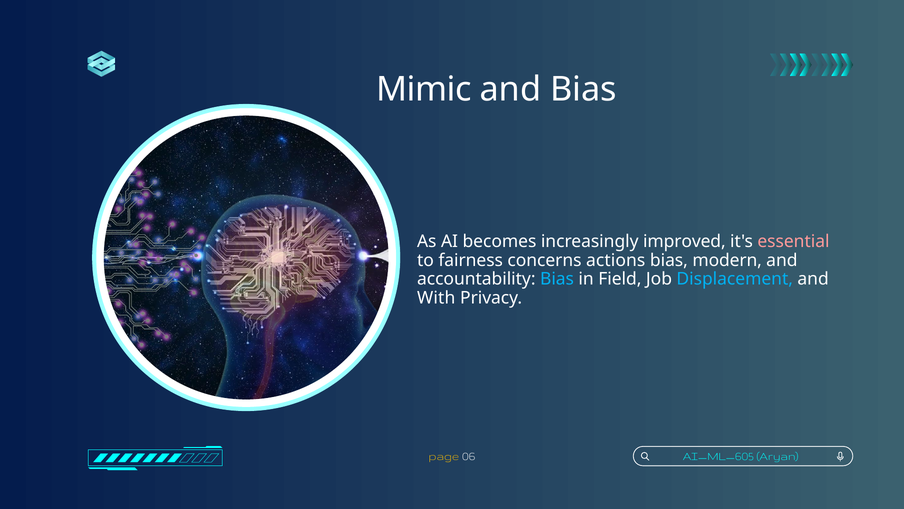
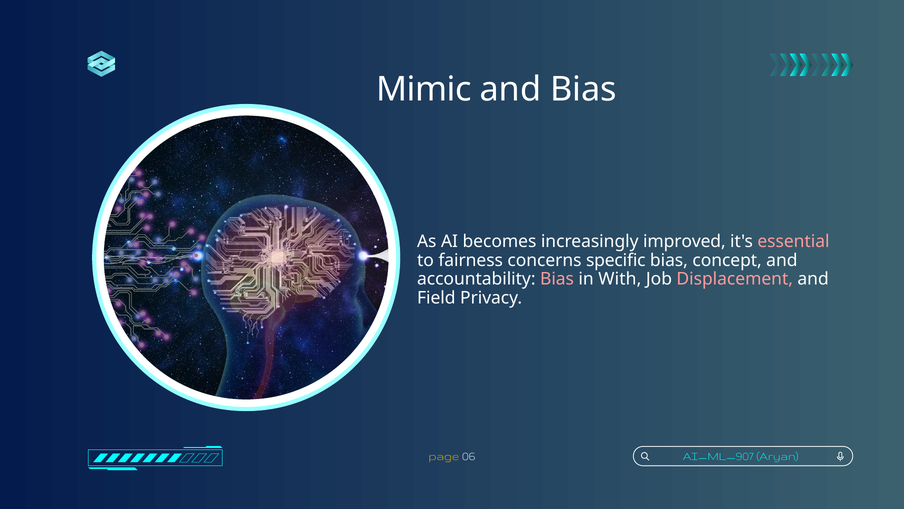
actions: actions -> specific
modern: modern -> concept
Bias at (557, 279) colour: light blue -> pink
Field: Field -> With
Displacement colour: light blue -> pink
With: With -> Field
AI_ML_605: AI_ML_605 -> AI_ML_907
